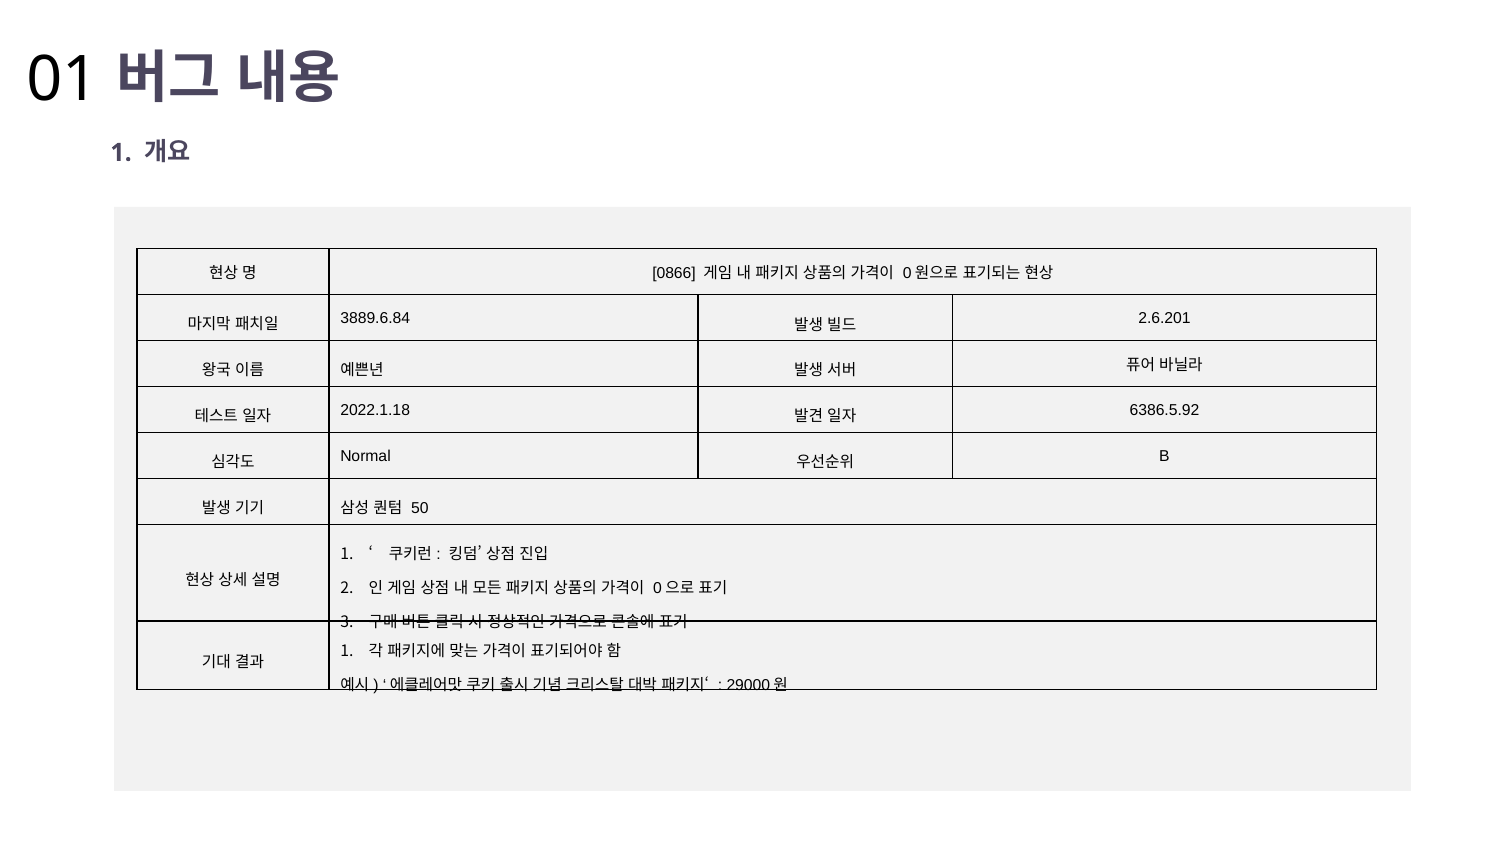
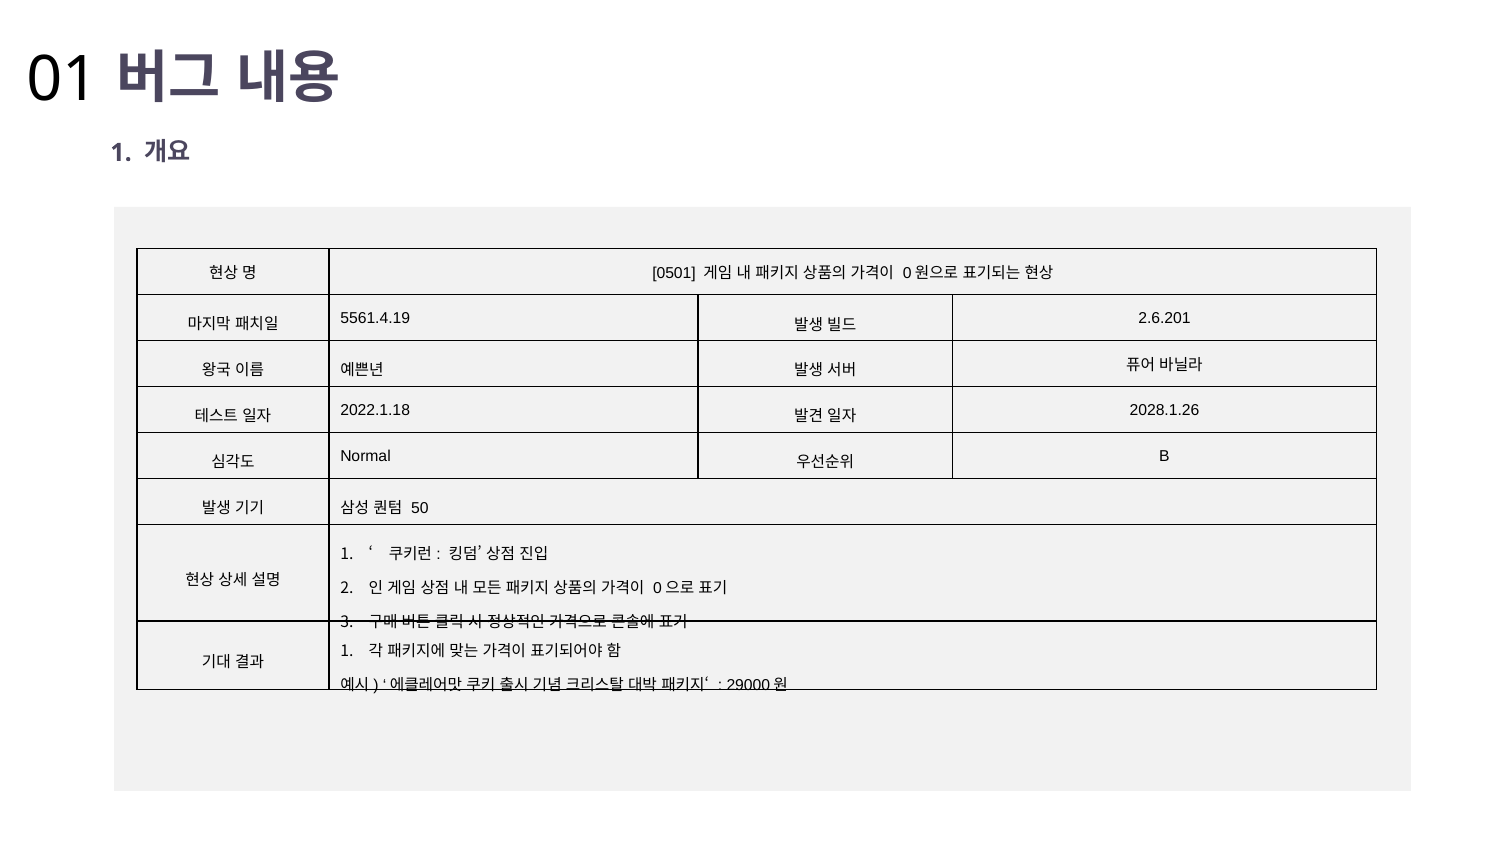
0866: 0866 -> 0501
3889.6.84: 3889.6.84 -> 5561.4.19
6386.5.92: 6386.5.92 -> 2028.1.26
